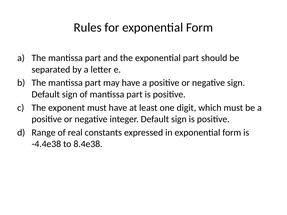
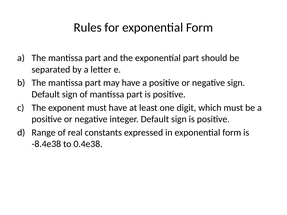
-4.4e38: -4.4e38 -> -8.4e38
8.4e38: 8.4e38 -> 0.4e38
